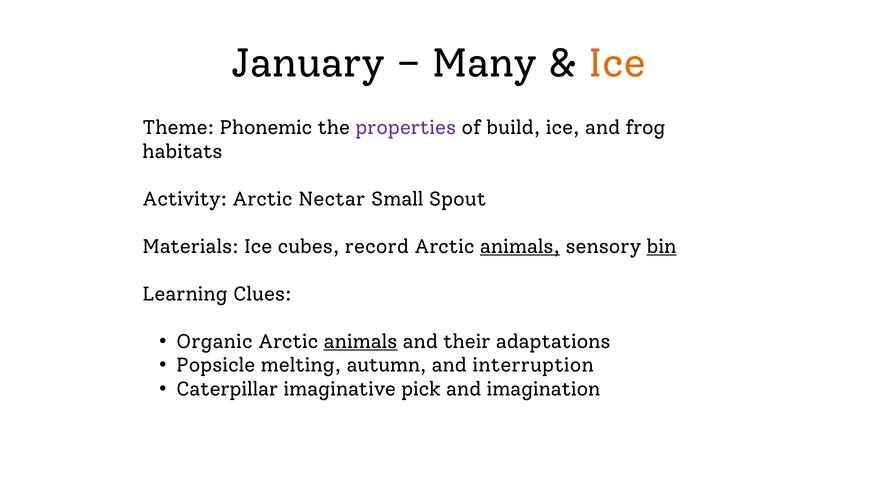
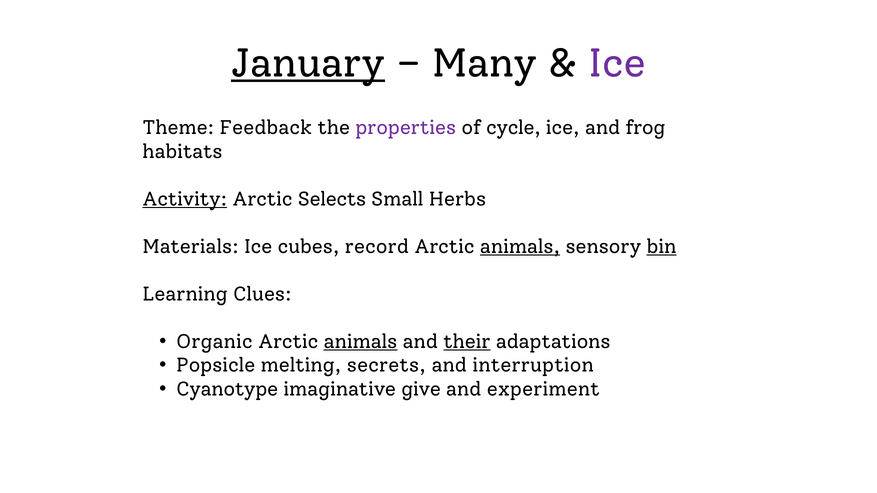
January underline: none -> present
Ice at (617, 63) colour: orange -> purple
Phonemic: Phonemic -> Feedback
build: build -> cycle
Activity underline: none -> present
Nectar: Nectar -> Selects
Spout: Spout -> Herbs
their underline: none -> present
autumn: autumn -> secrets
Caterpillar: Caterpillar -> Cyanotype
pick: pick -> give
imagination: imagination -> experiment
